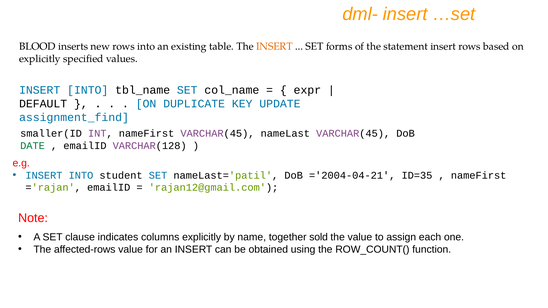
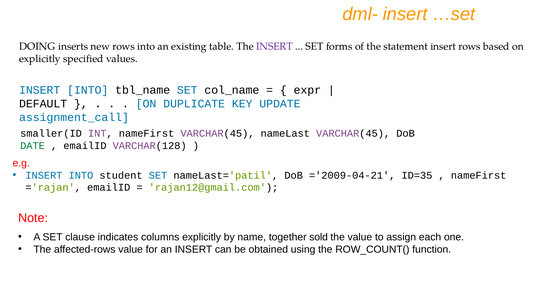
BLOOD: BLOOD -> DOING
INSERT at (274, 46) colour: orange -> purple
assignment_find: assignment_find -> assignment_call
='2004-04-21: ='2004-04-21 -> ='2009-04-21
